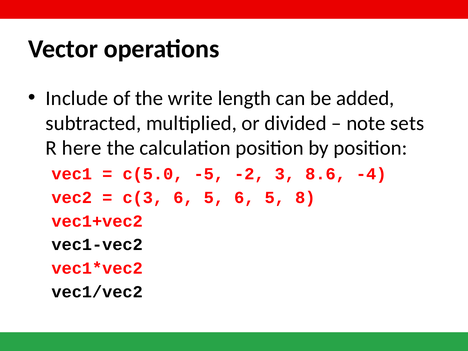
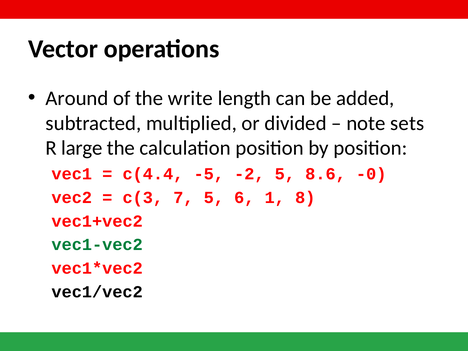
Include: Include -> Around
here: here -> large
c(5.0: c(5.0 -> c(4.4
-2 3: 3 -> 5
-4: -4 -> -0
c(3 6: 6 -> 7
5 6 5: 5 -> 1
vec1-vec2 colour: black -> green
